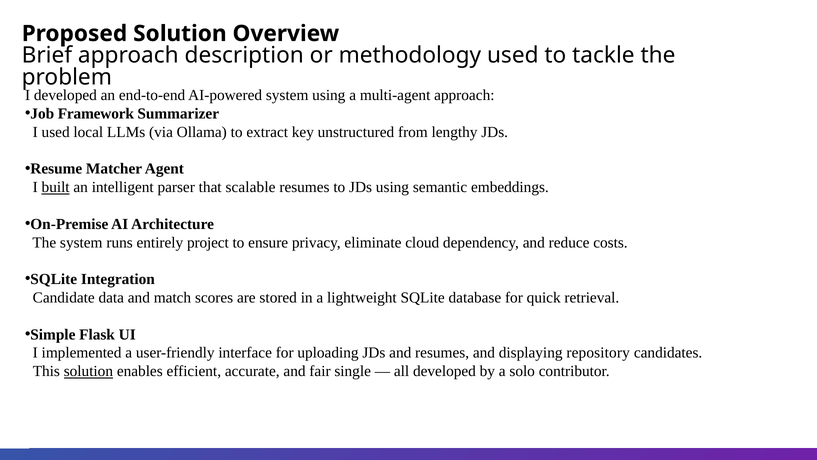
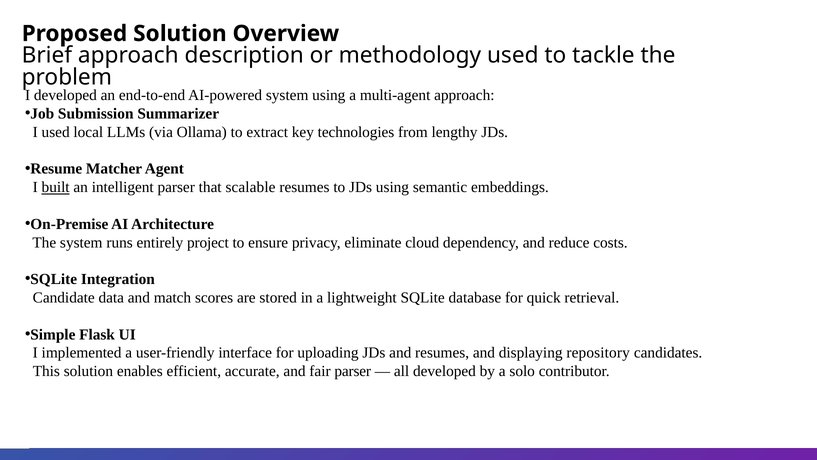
Framework: Framework -> Submission
unstructured: unstructured -> technologies
solution at (88, 371) underline: present -> none
fair single: single -> parser
